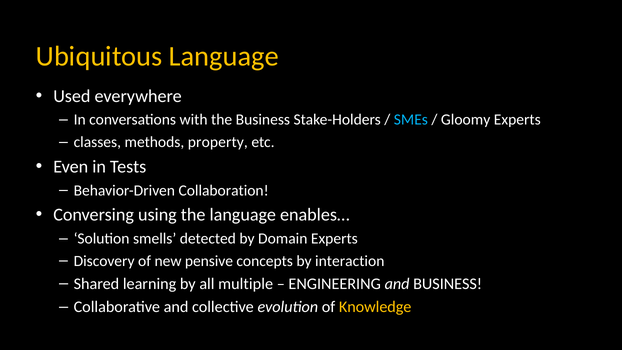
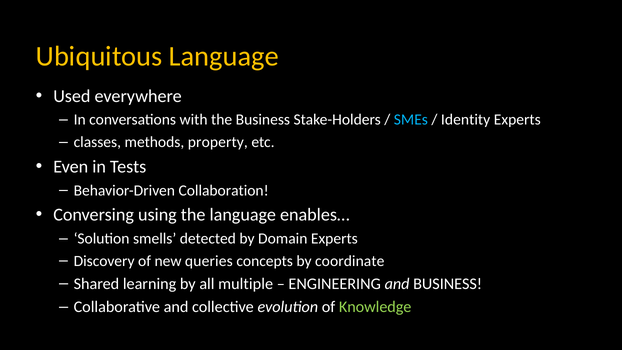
Gloomy: Gloomy -> Identity
pensive: pensive -> queries
interaction: interaction -> coordinate
Knowledge colour: yellow -> light green
